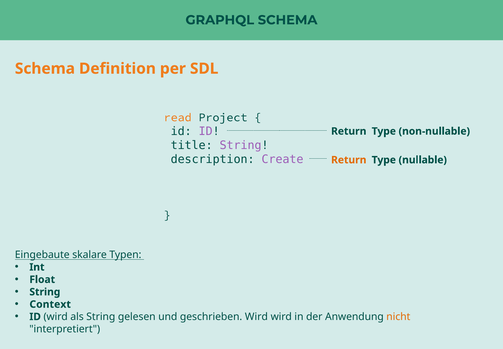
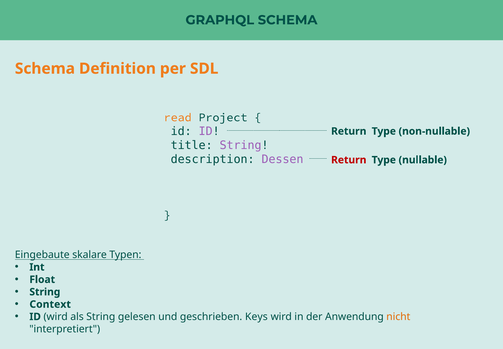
Create: Create -> Dessen
Return at (349, 160) colour: orange -> red
geschrieben Wird: Wird -> Keys
